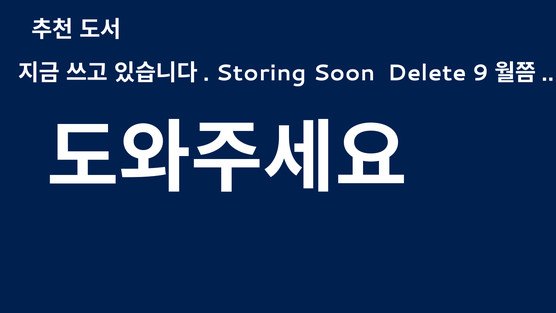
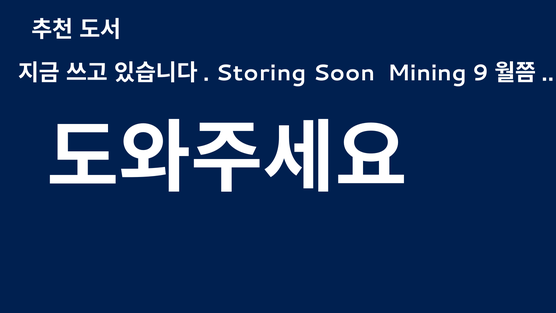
Delete: Delete -> Mining
